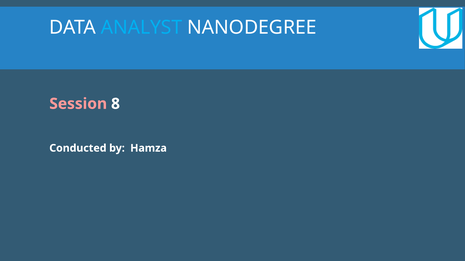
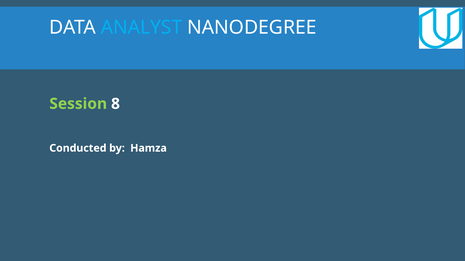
Session colour: pink -> light green
